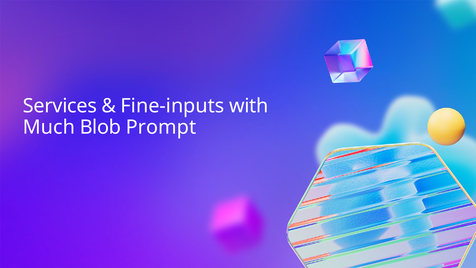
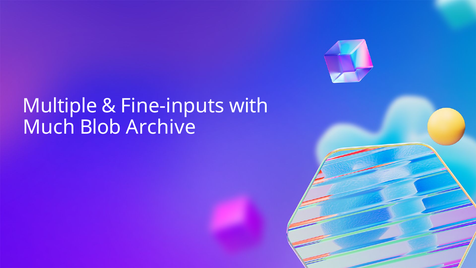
Services: Services -> Multiple
Prompt: Prompt -> Archive
